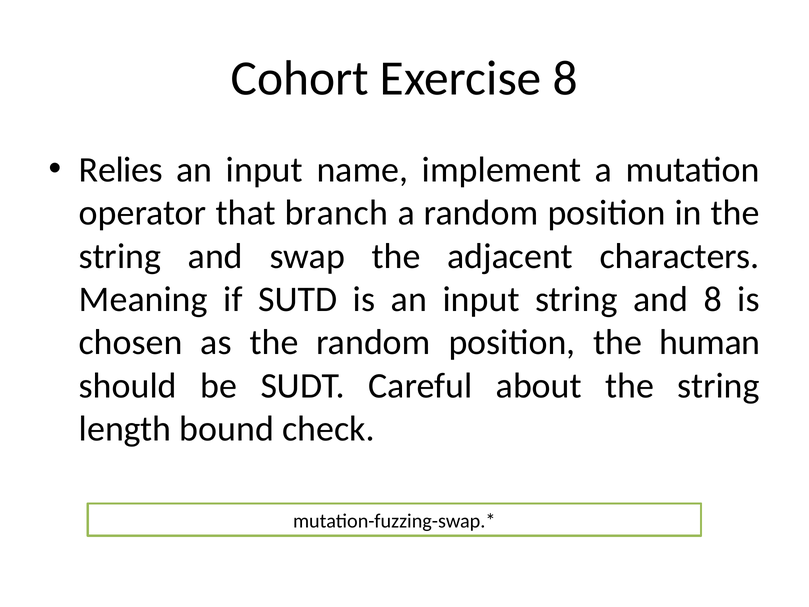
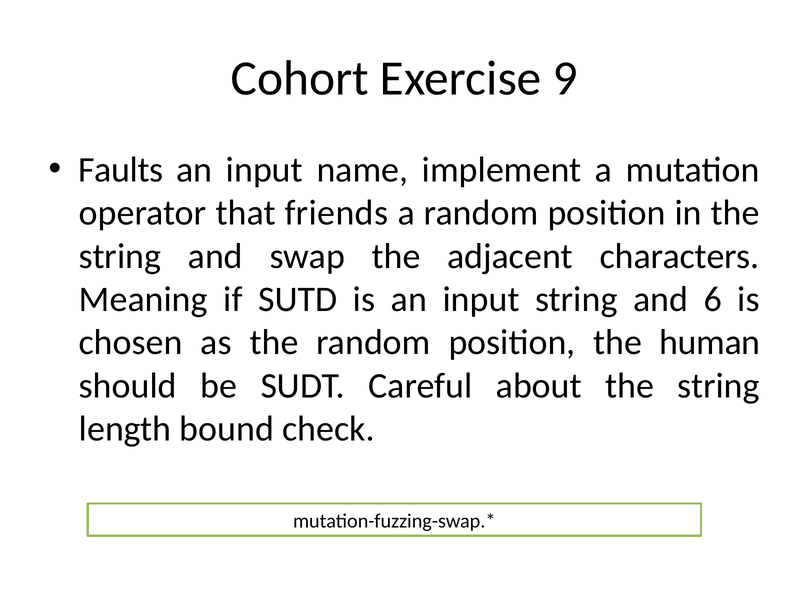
Exercise 8: 8 -> 9
Relies: Relies -> Faults
branch: branch -> friends
and 8: 8 -> 6
